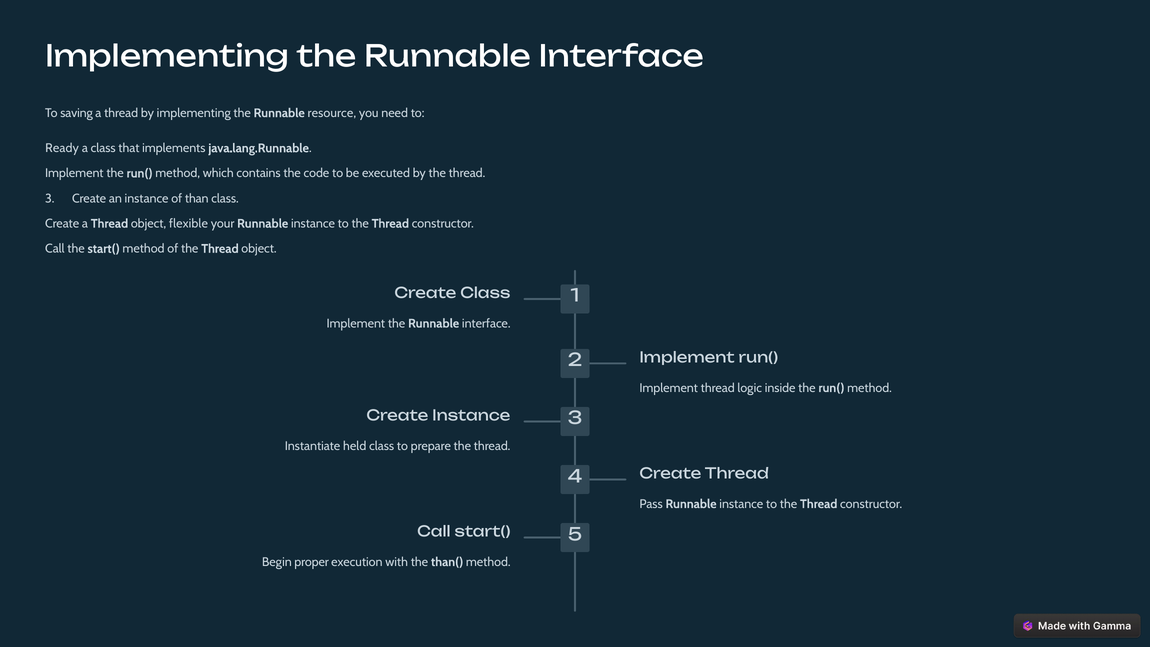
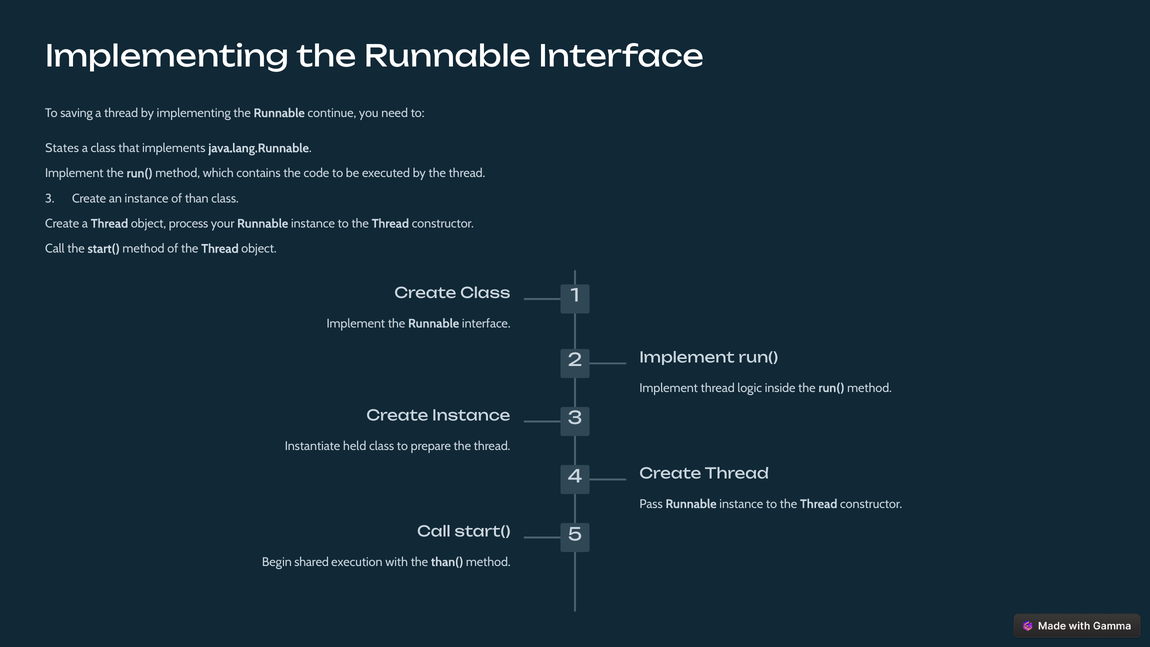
resource: resource -> continue
Ready: Ready -> States
flexible: flexible -> process
proper: proper -> shared
